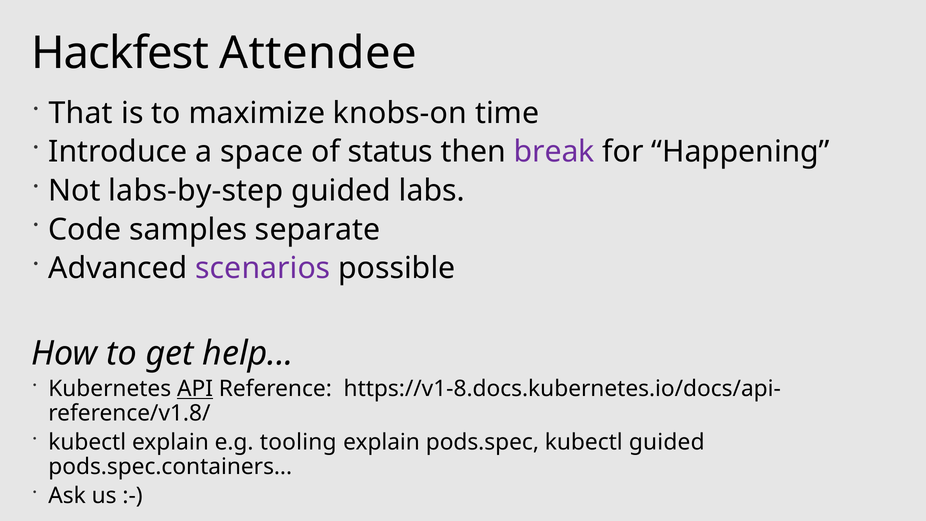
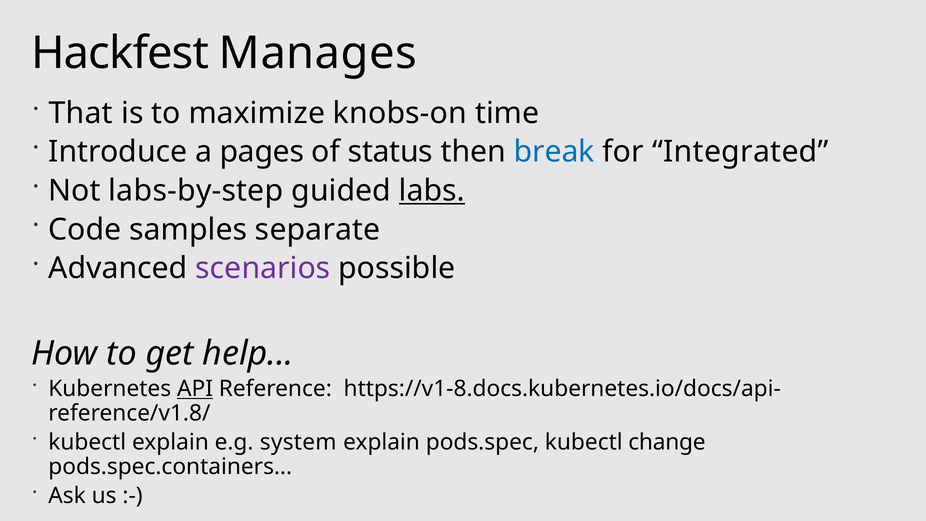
Attendee: Attendee -> Manages
space: space -> pages
break colour: purple -> blue
Happening: Happening -> Integrated
labs underline: none -> present
tooling: tooling -> system
kubectl guided: guided -> change
